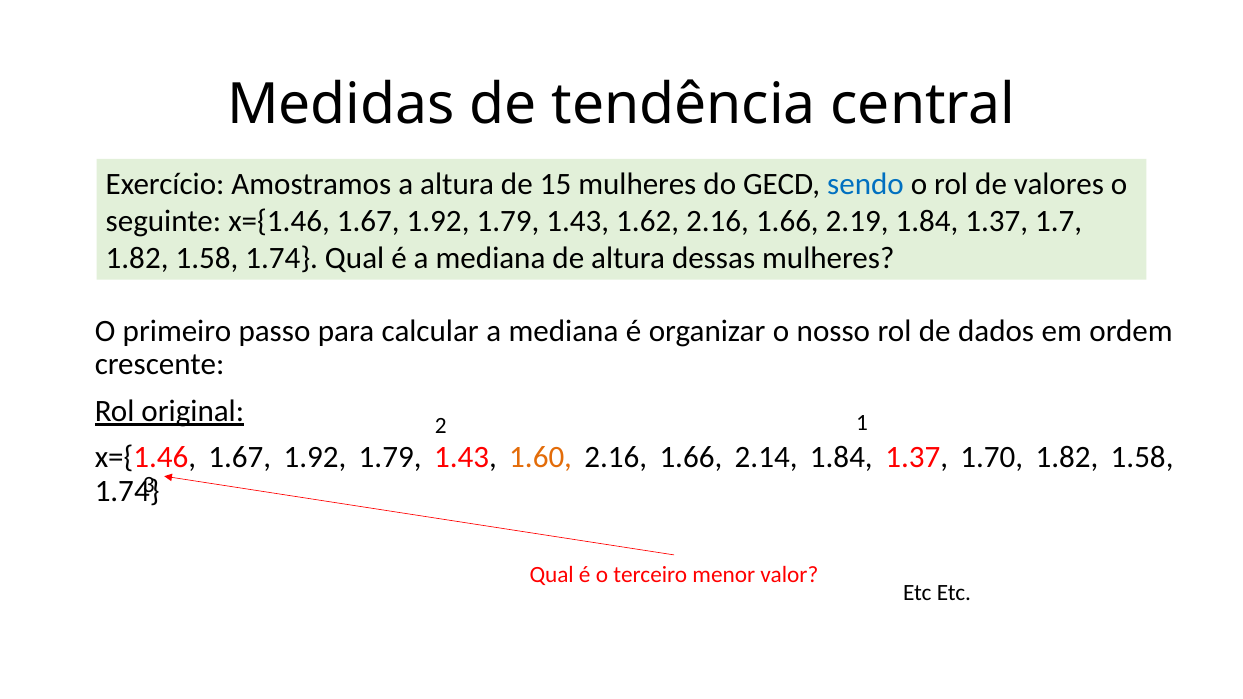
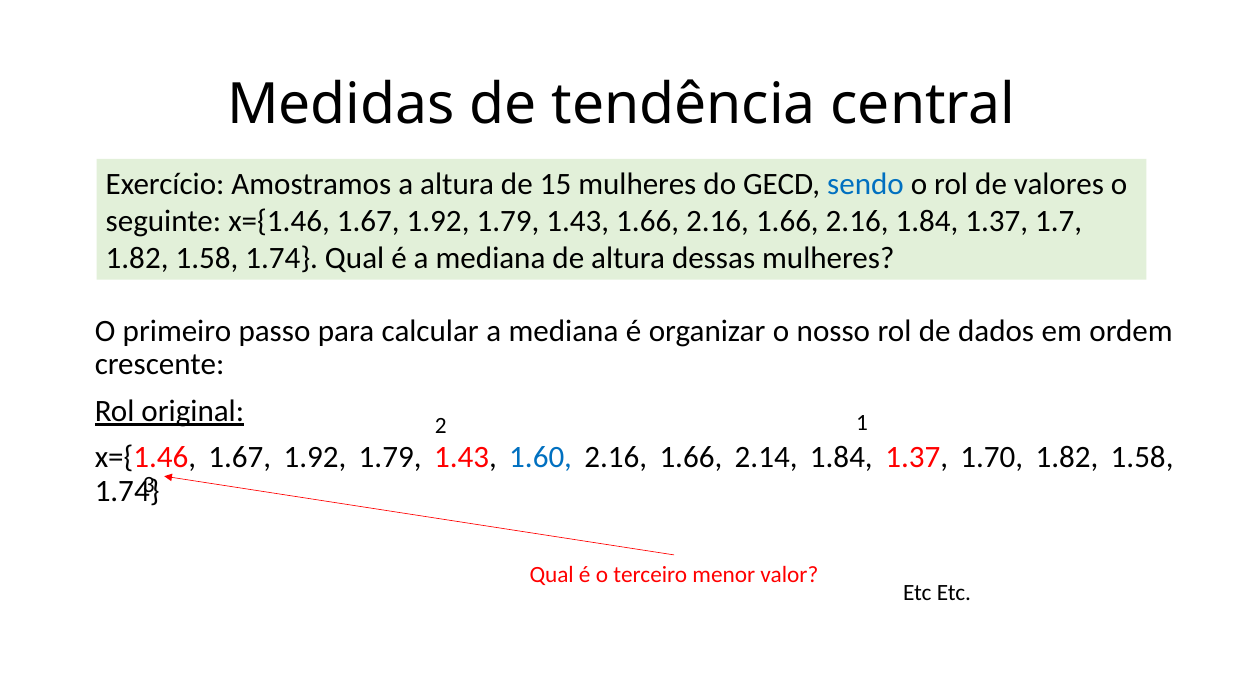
1.43 1.62: 1.62 -> 1.66
2.16 1.66 2.19: 2.19 -> 2.16
1.60 colour: orange -> blue
